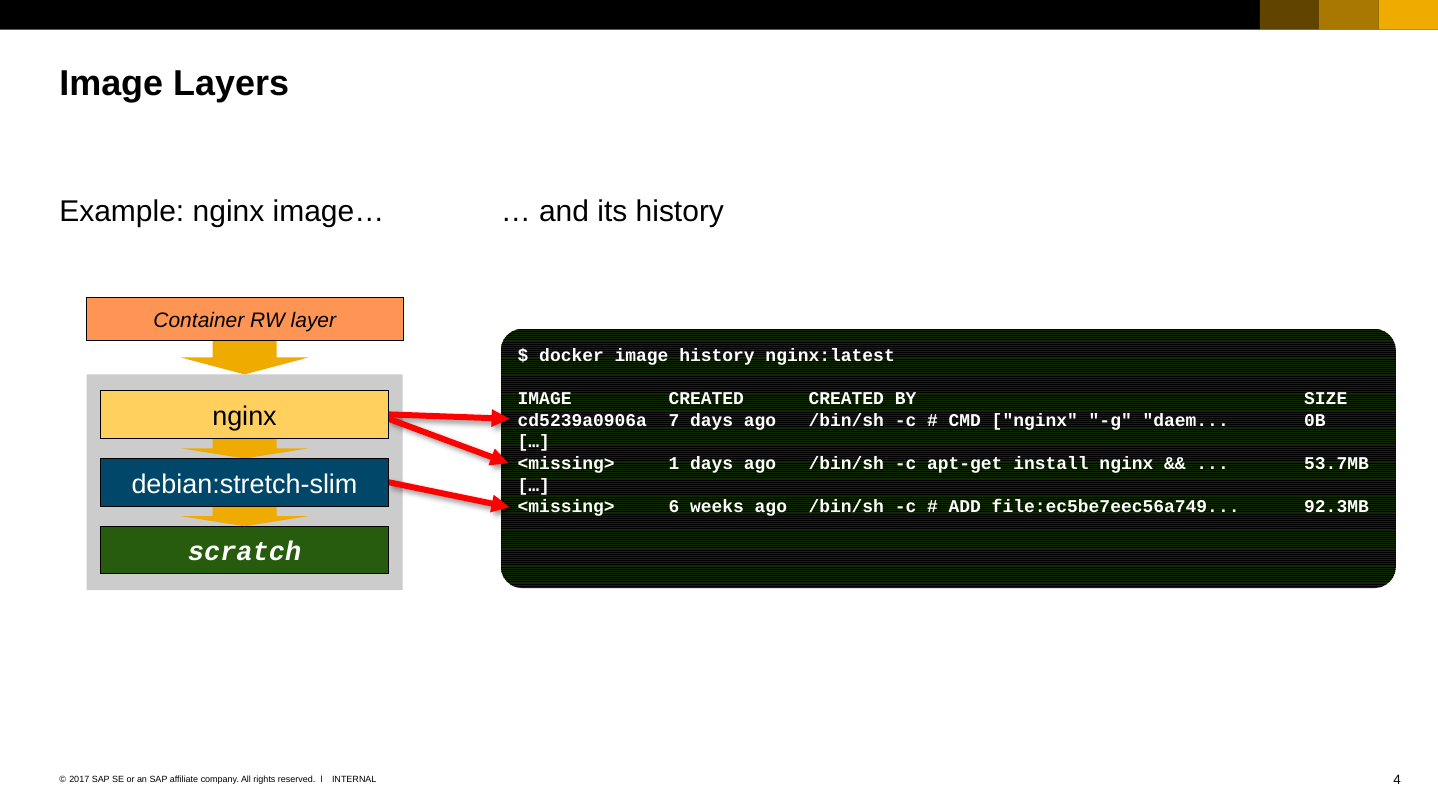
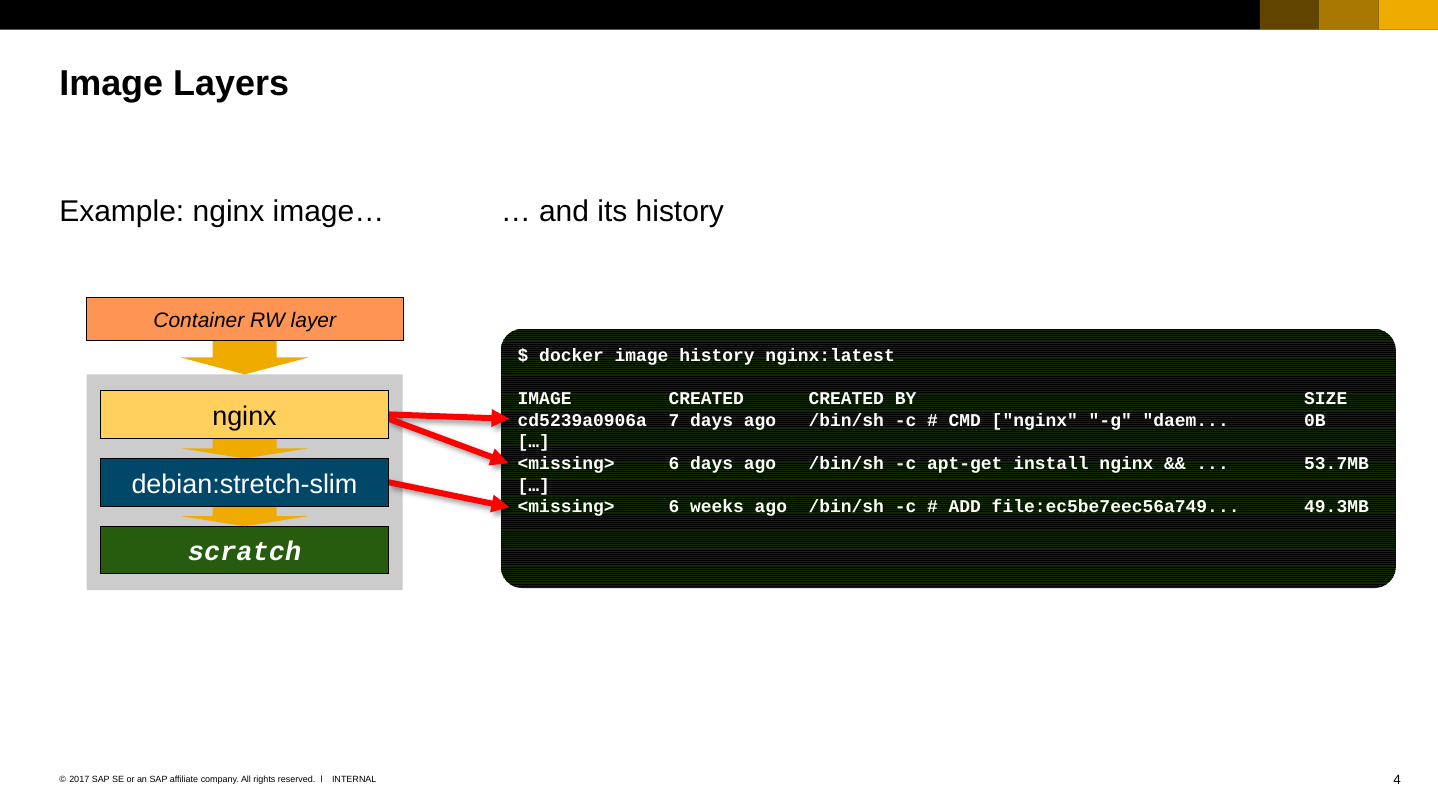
1 at (674, 463): 1 -> 6
92.3MB: 92.3MB -> 49.3MB
